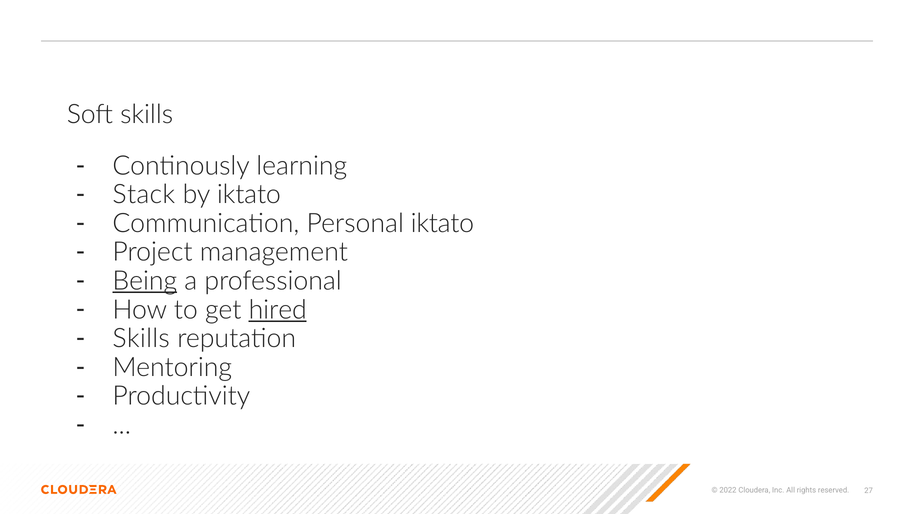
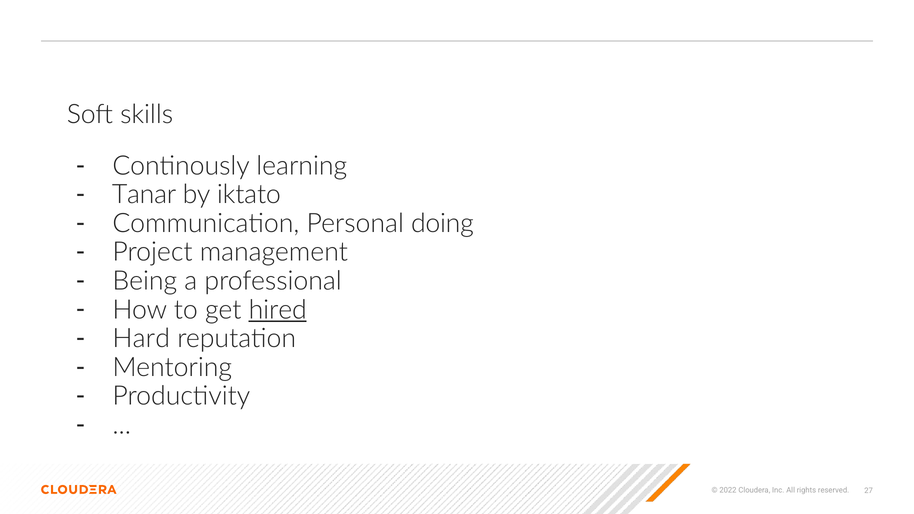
Stack: Stack -> Tanar
Personal iktato: iktato -> doing
Being underline: present -> none
Skills at (141, 339): Skills -> Hard
